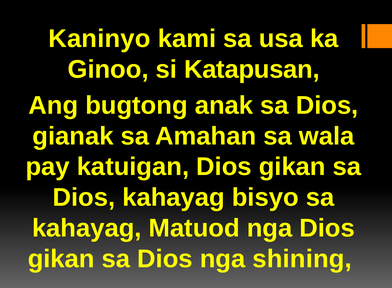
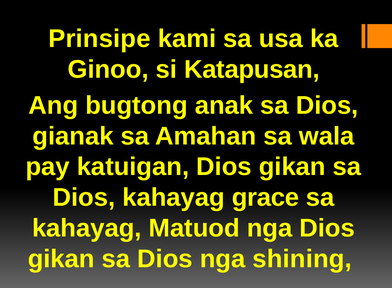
Kaninyo: Kaninyo -> Prinsipe
bisyo: bisyo -> grace
